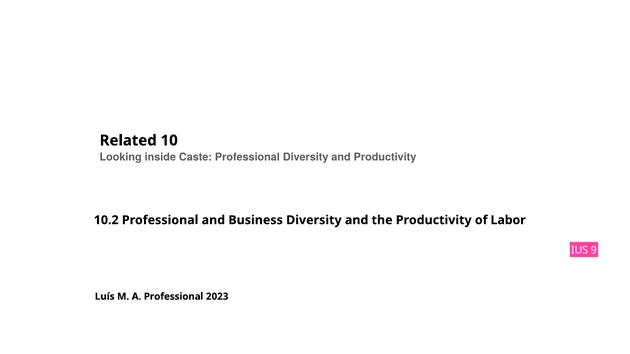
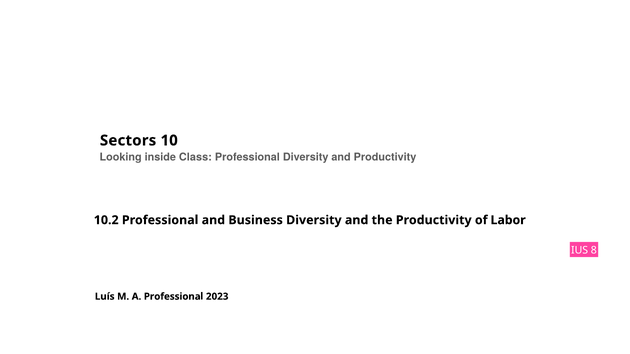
Related: Related -> Sectors
Caste: Caste -> Class
9: 9 -> 8
